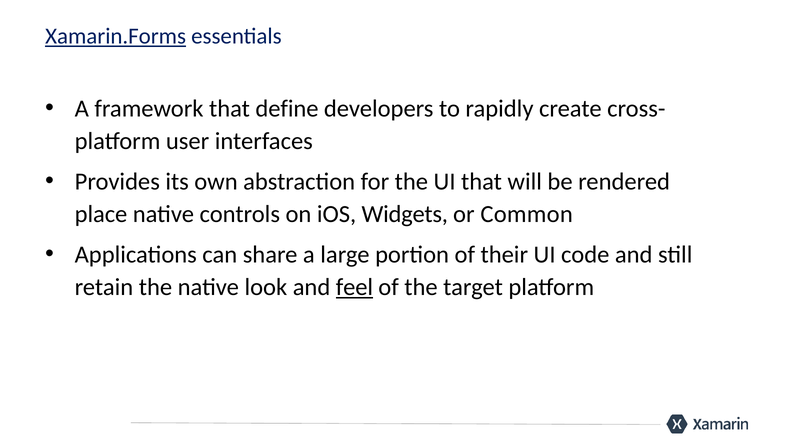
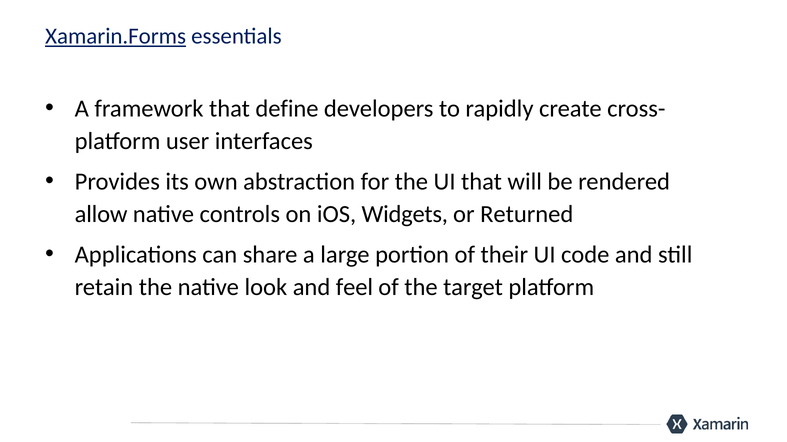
place: place -> allow
Common: Common -> Returned
feel underline: present -> none
